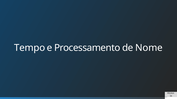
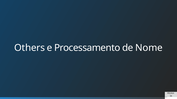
Tempo: Tempo -> Others
